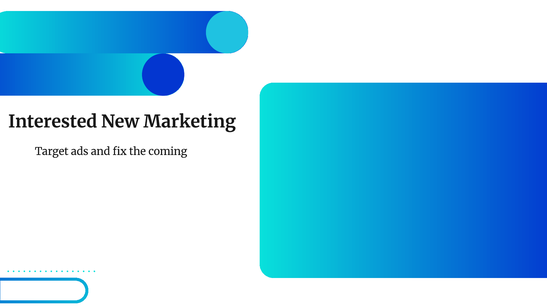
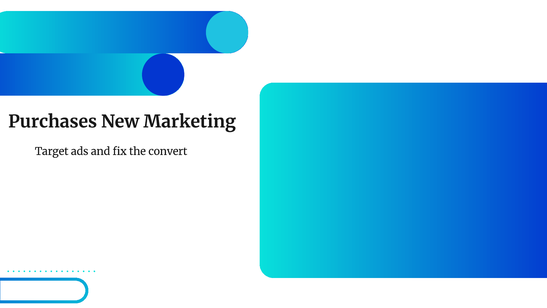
Interested: Interested -> Purchases
coming: coming -> convert
